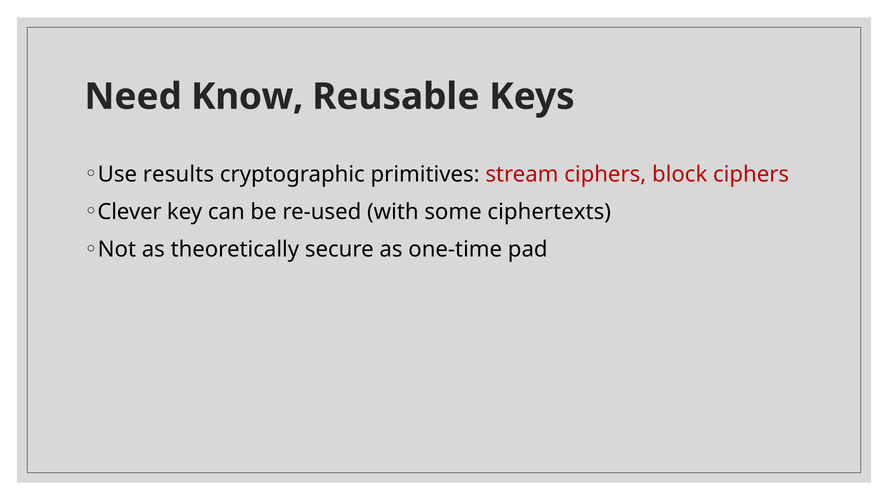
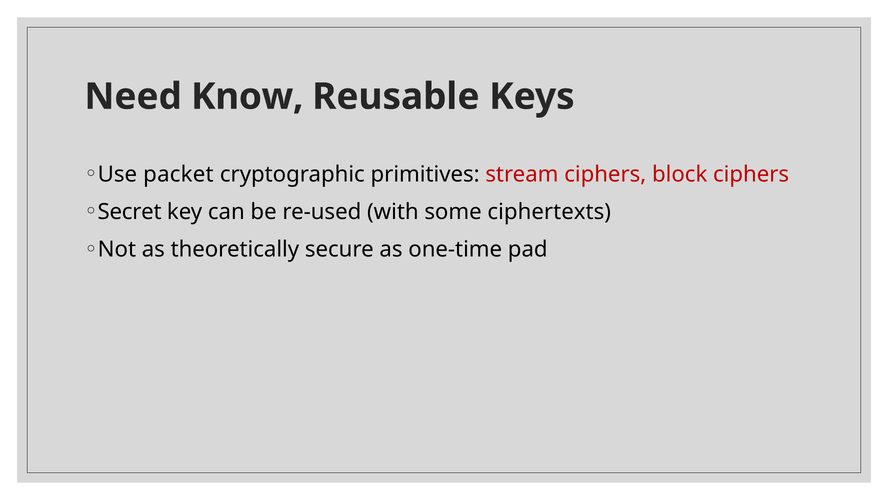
results: results -> packet
Clever: Clever -> Secret
